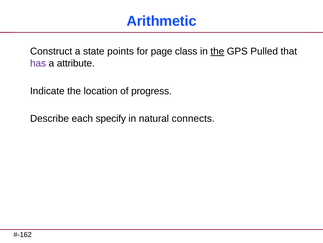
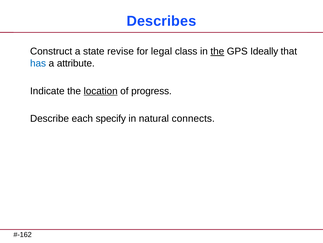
Arithmetic: Arithmetic -> Describes
points: points -> revise
page: page -> legal
Pulled: Pulled -> Ideally
has colour: purple -> blue
location underline: none -> present
